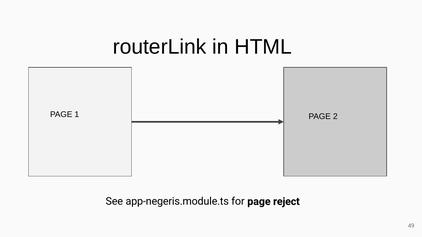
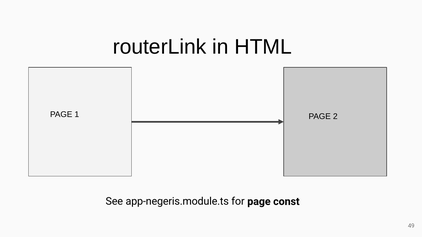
reject: reject -> const
